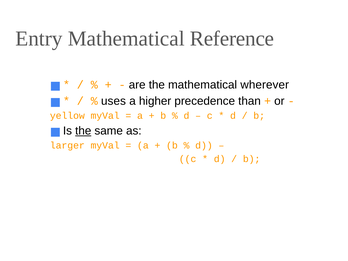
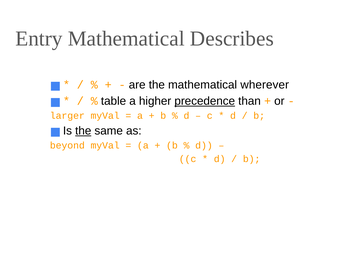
Reference: Reference -> Describes
uses: uses -> table
precedence underline: none -> present
yellow: yellow -> larger
larger: larger -> beyond
